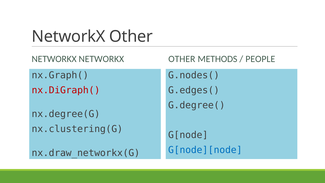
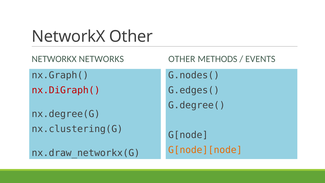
NETWORKX NETWORKX: NETWORKX -> NETWORKS
PEOPLE: PEOPLE -> EVENTS
G[node][node colour: blue -> orange
